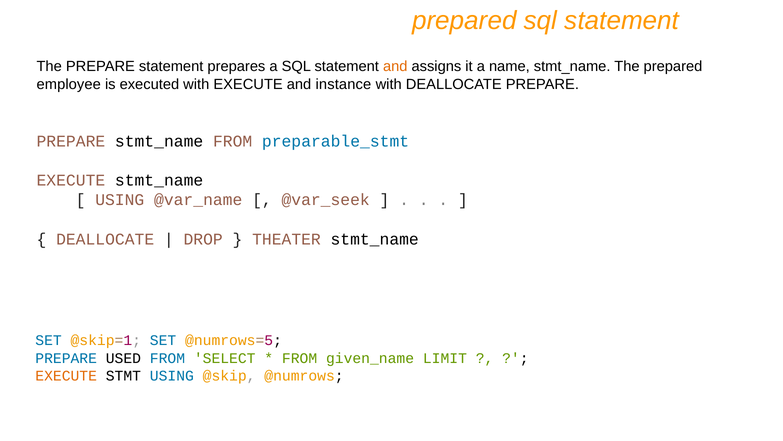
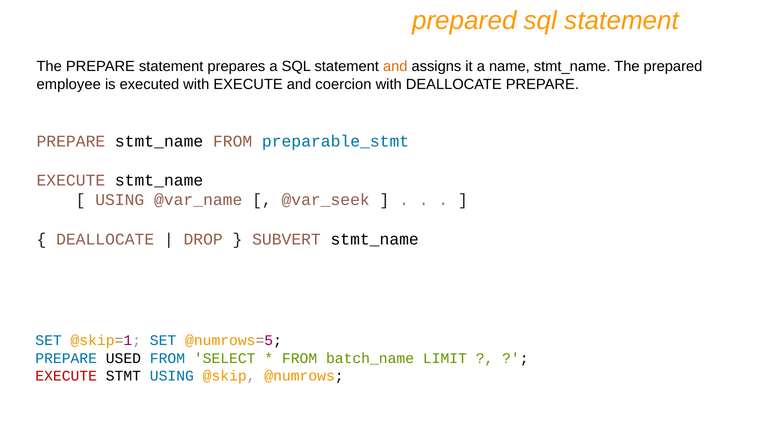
instance: instance -> coercion
THEATER: THEATER -> SUBVERT
given_name: given_name -> batch_name
EXECUTE at (66, 375) colour: orange -> red
